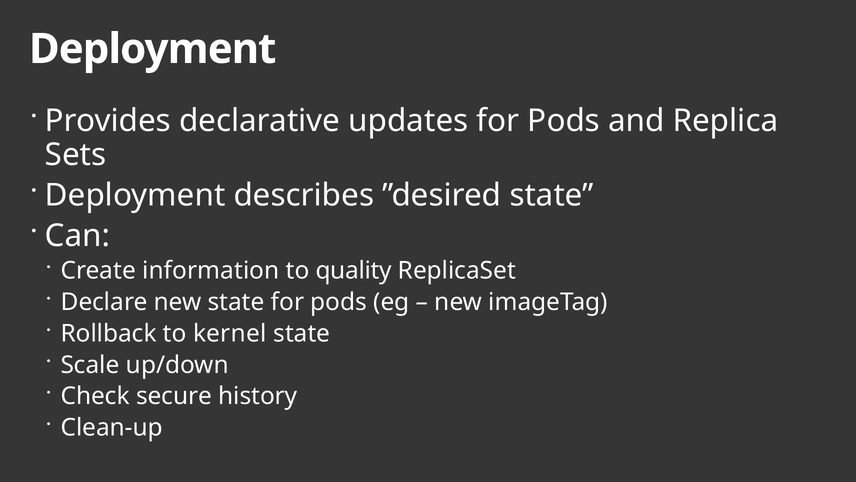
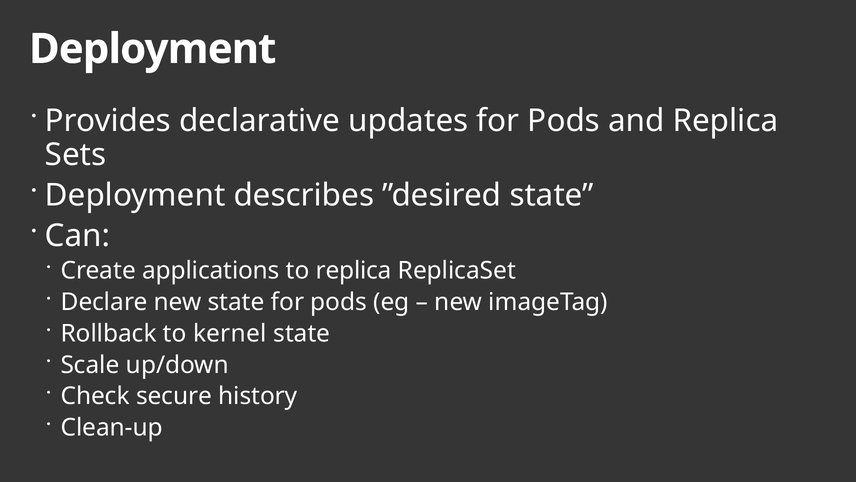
information: information -> applications
to quality: quality -> replica
